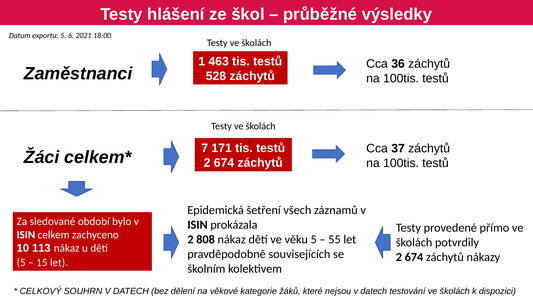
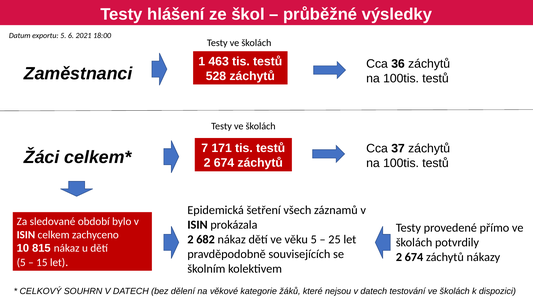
808: 808 -> 682
55: 55 -> 25
113: 113 -> 815
